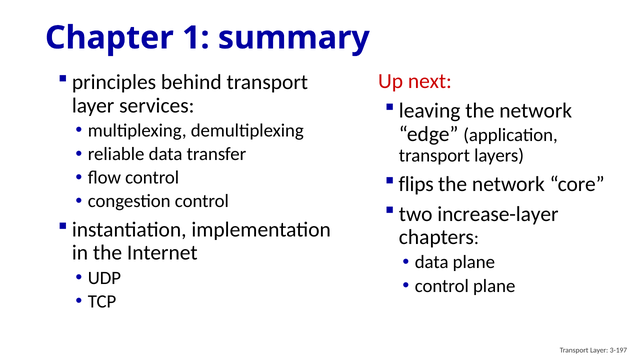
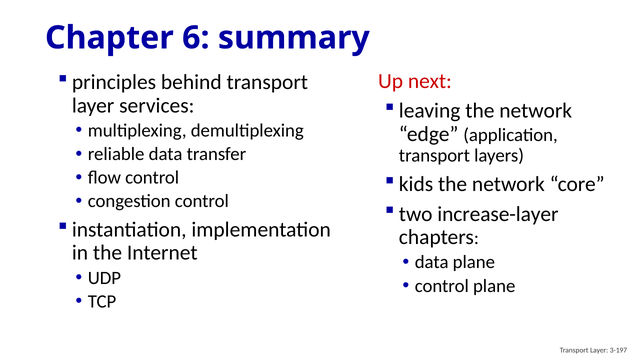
1: 1 -> 6
flips: flips -> kids
